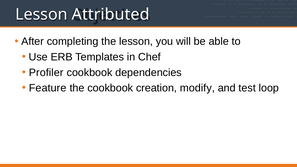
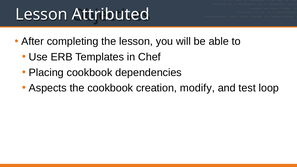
Profiler: Profiler -> Placing
Feature: Feature -> Aspects
